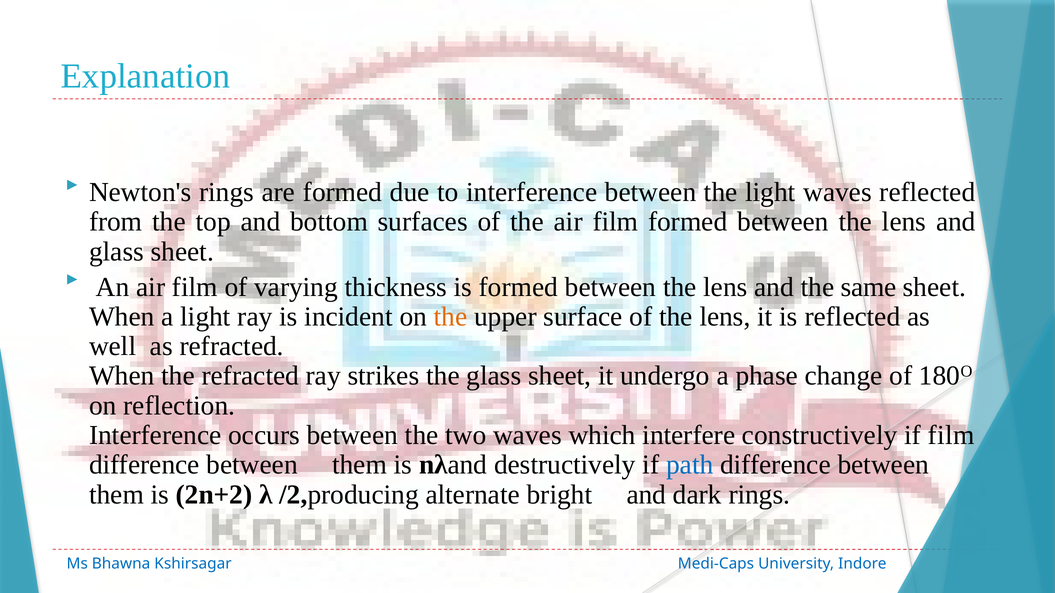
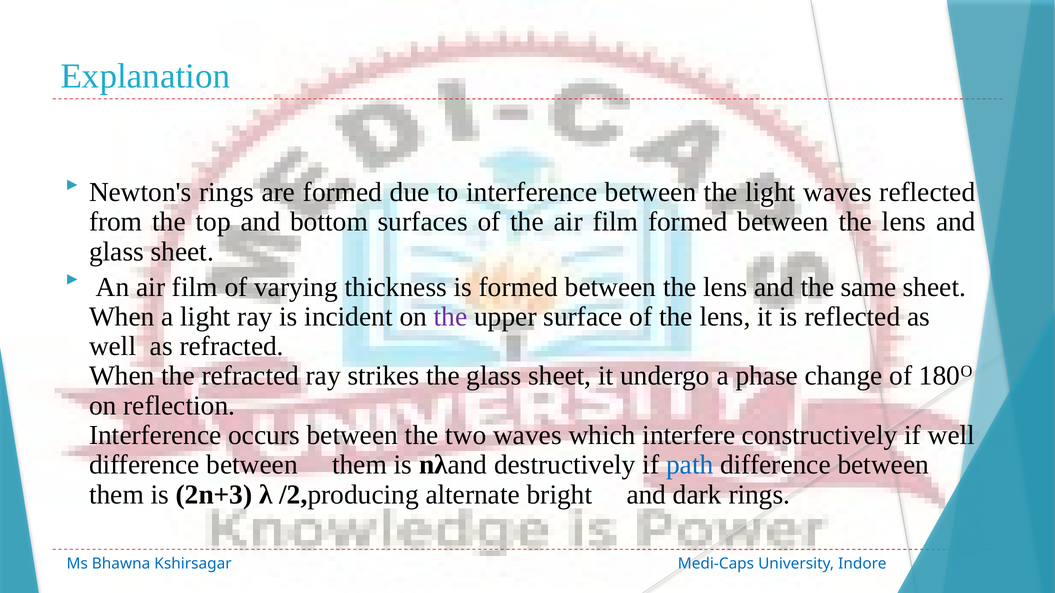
the at (451, 317) colour: orange -> purple
if film: film -> well
2n+2: 2n+2 -> 2n+3
